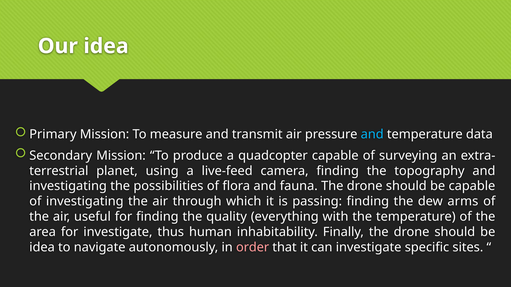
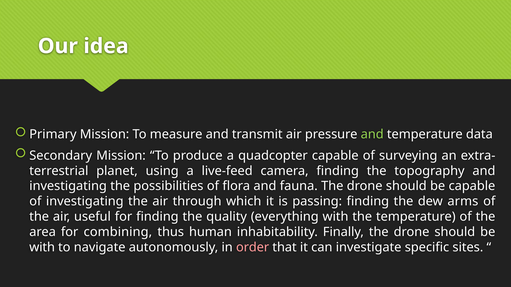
and at (372, 135) colour: light blue -> light green
for investigate: investigate -> combining
idea at (42, 248): idea -> with
